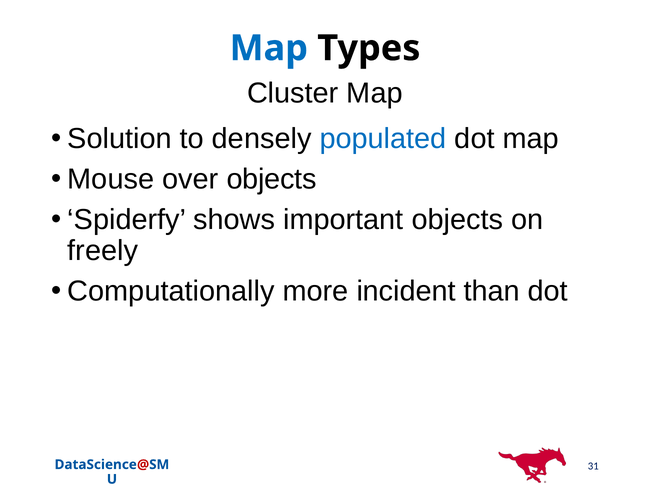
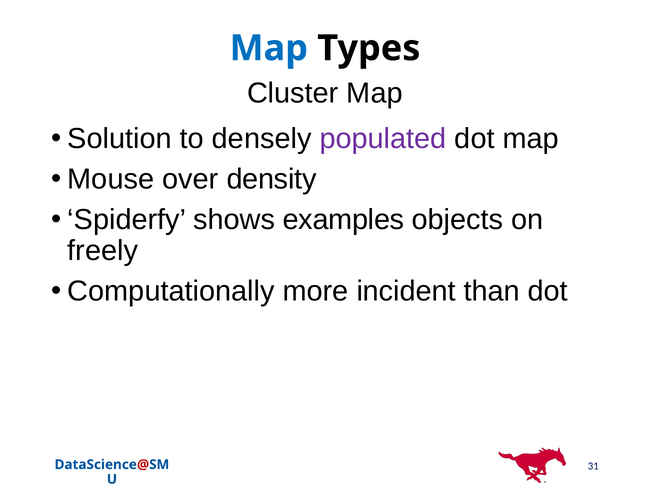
populated colour: blue -> purple
over objects: objects -> density
important: important -> examples
